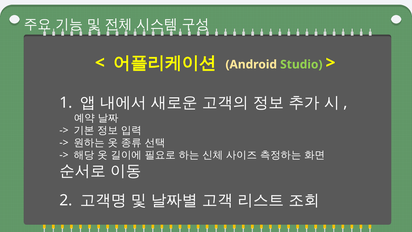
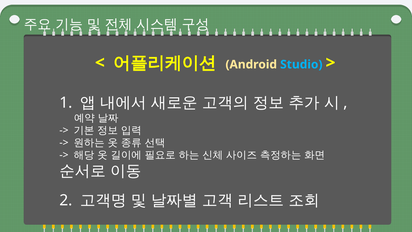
Studio colour: light green -> light blue
